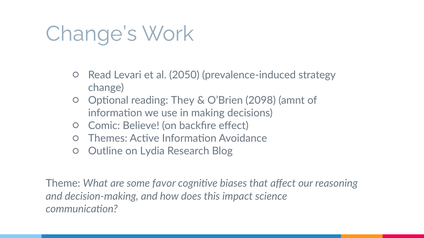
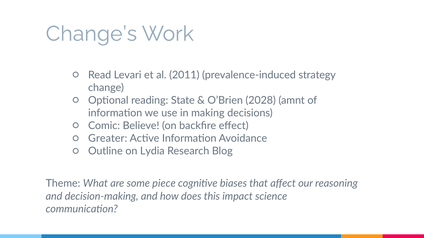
2050: 2050 -> 2011
They: They -> State
2098: 2098 -> 2028
Themes: Themes -> Greater
favor: favor -> piece
